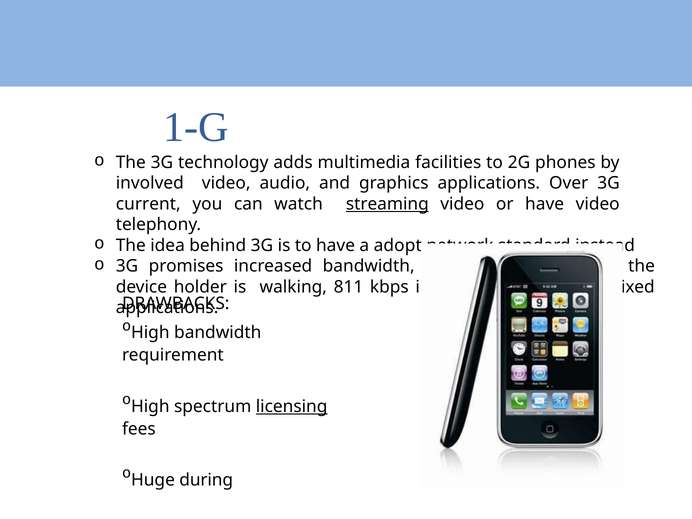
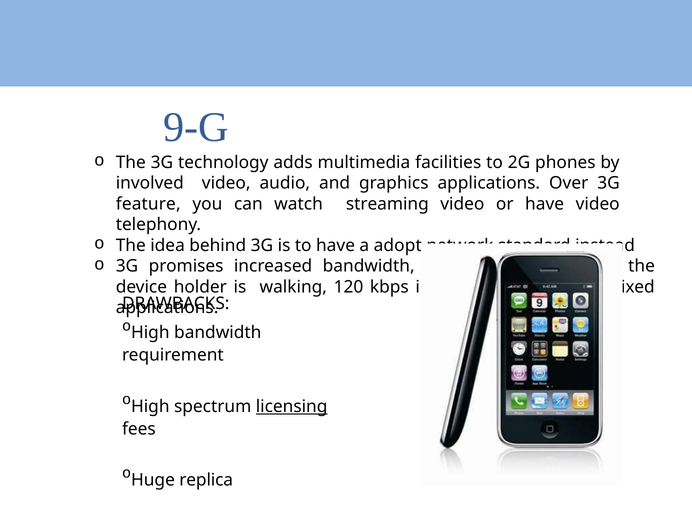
1-G: 1-G -> 9-G
current: current -> feature
streaming underline: present -> none
811: 811 -> 120
during: during -> replica
